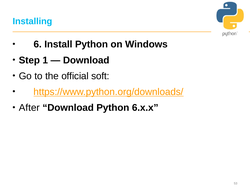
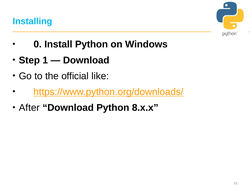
6: 6 -> 0
soft: soft -> like
6.x.x: 6.x.x -> 8.x.x
